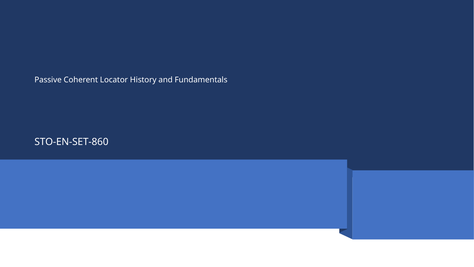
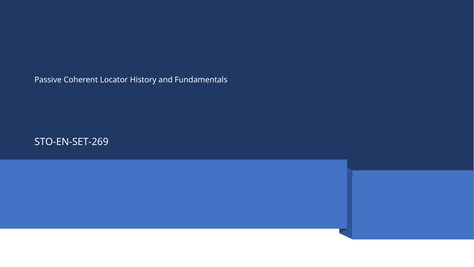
STO-EN-SET-860: STO-EN-SET-860 -> STO-EN-SET-269
